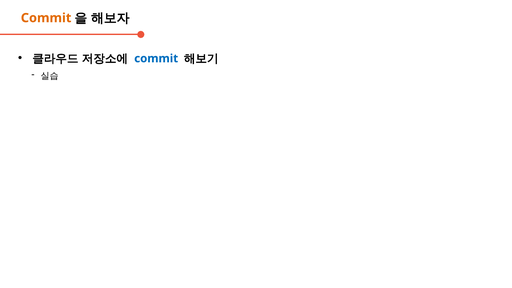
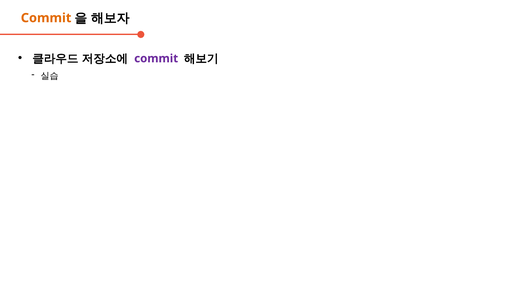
commit at (156, 58) colour: blue -> purple
